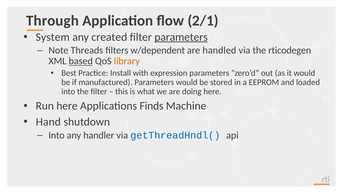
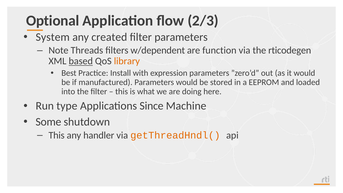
Through: Through -> Optional
2/1: 2/1 -> 2/3
parameters at (181, 37) underline: present -> none
handled: handled -> function
Run here: here -> type
Finds: Finds -> Since
Hand: Hand -> Some
Into at (57, 135): Into -> This
getThreadHndl( colour: blue -> orange
